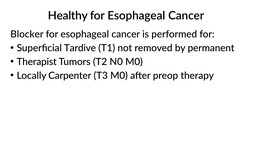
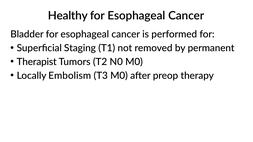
Blocker: Blocker -> Bladder
Tardive: Tardive -> Staging
Carpenter: Carpenter -> Embolism
